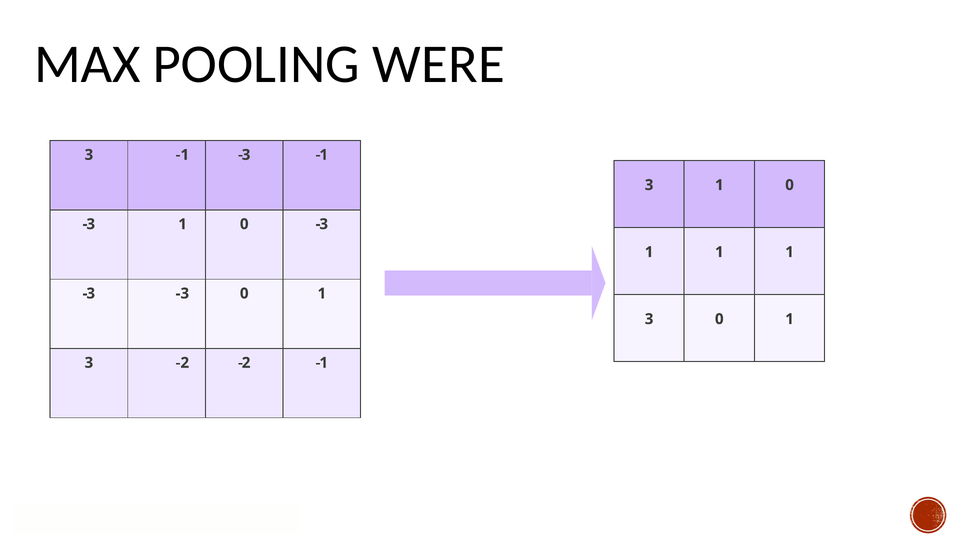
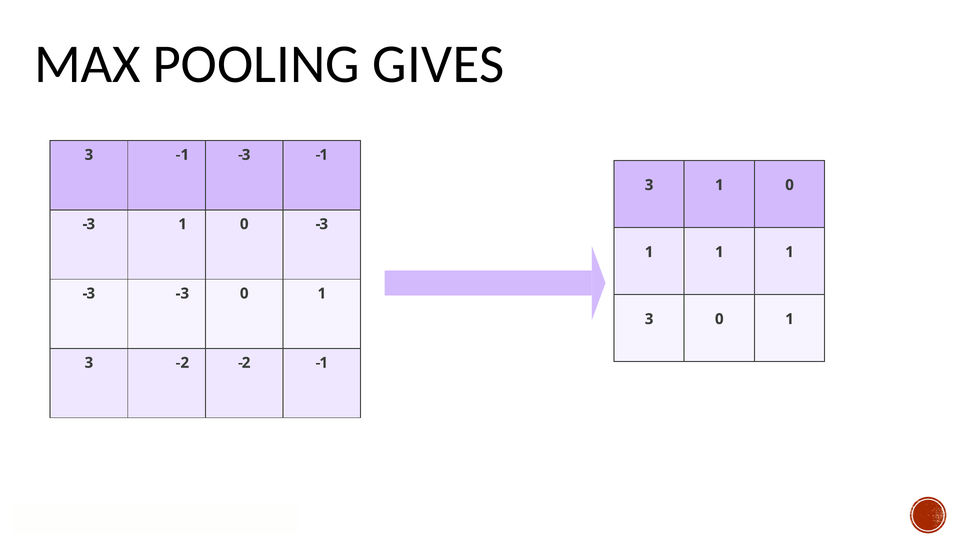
WERE: WERE -> GIVES
